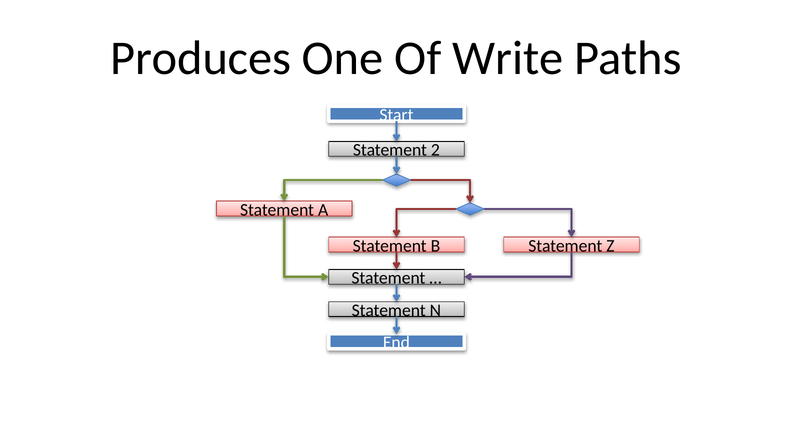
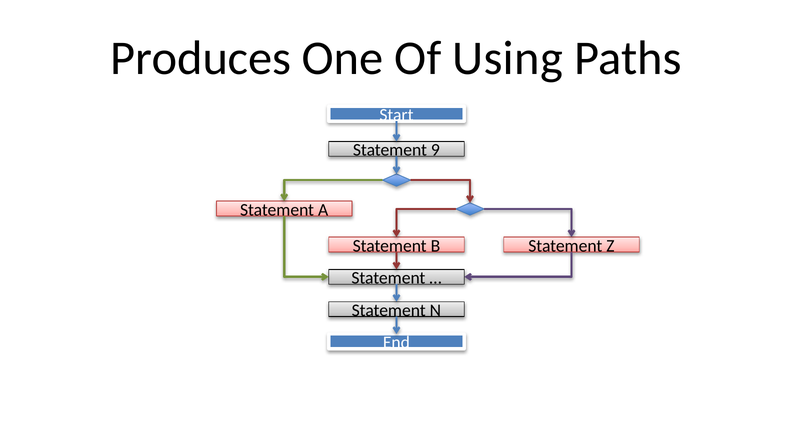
Write: Write -> Using
2: 2 -> 9
